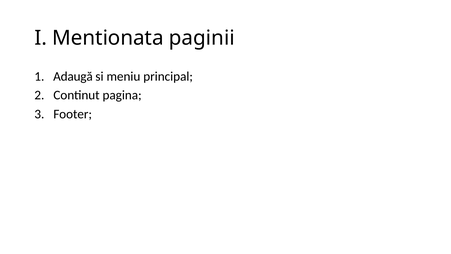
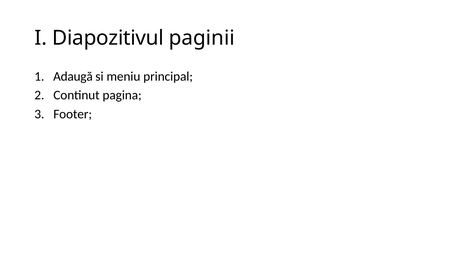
Mentionata: Mentionata -> Diapozitivul
